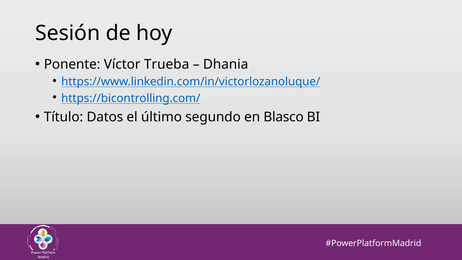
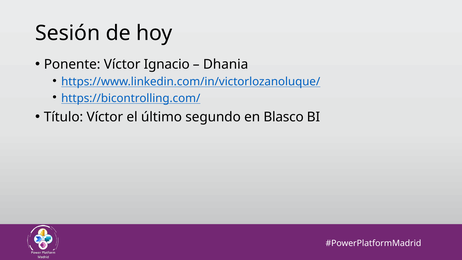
Trueba: Trueba -> Ignacio
Título Datos: Datos -> Víctor
